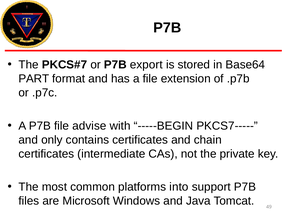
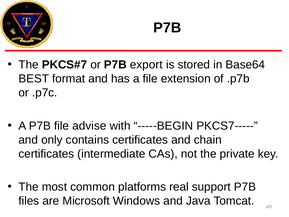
PART: PART -> BEST
into: into -> real
